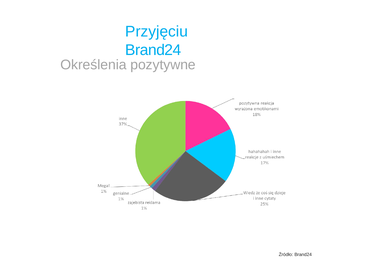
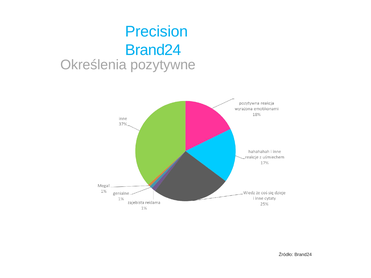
Przyjęciu: Przyjęciu -> Precision
